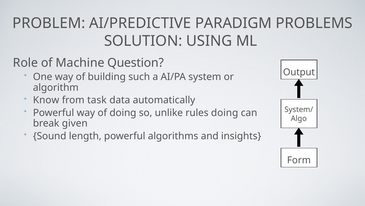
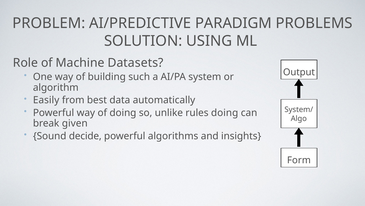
Question: Question -> Datasets
Know: Know -> Easily
task: task -> best
length: length -> decide
